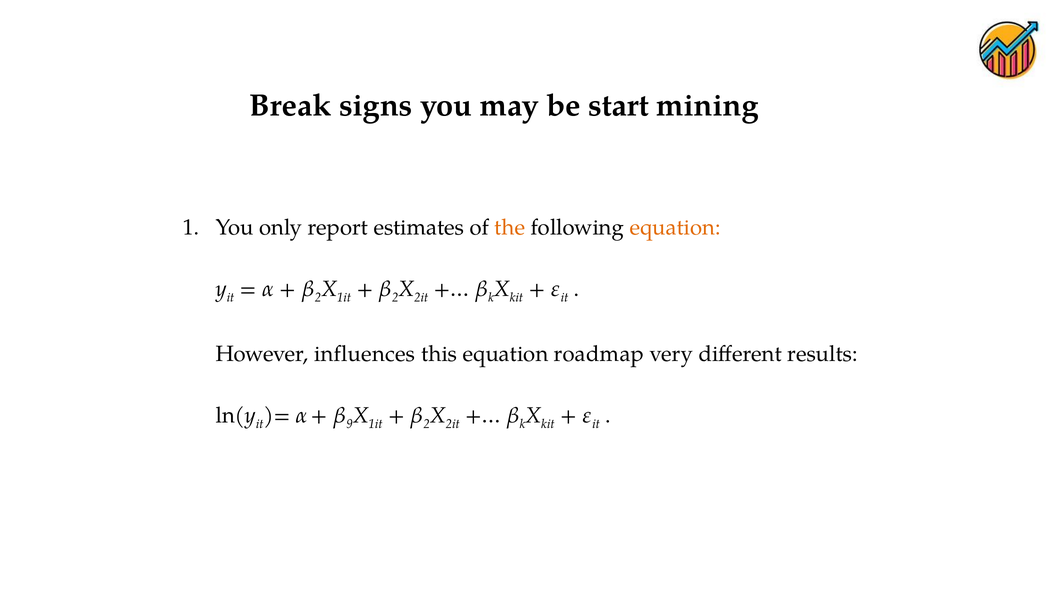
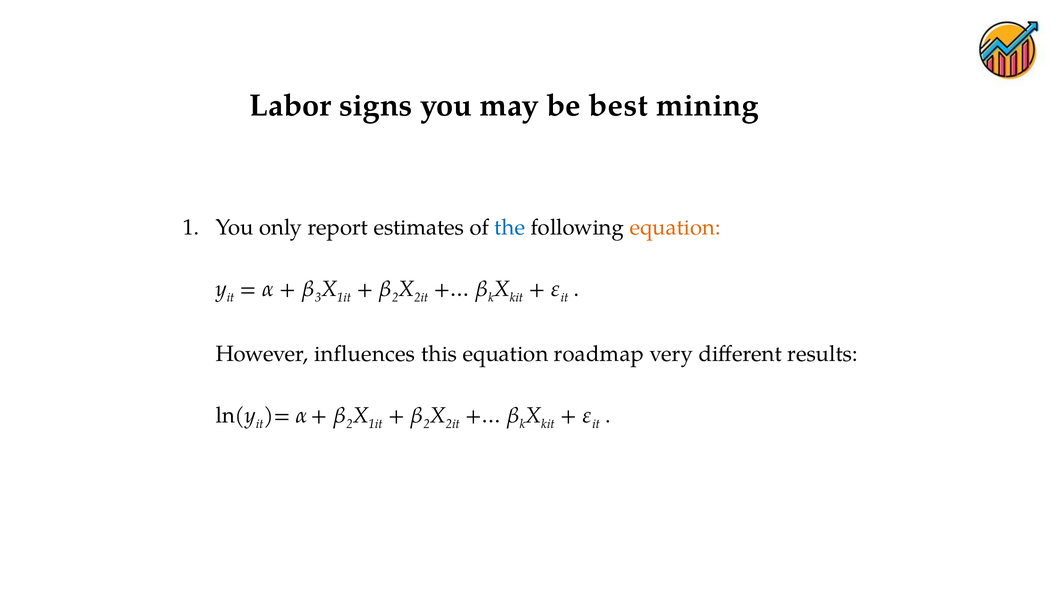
Break: Break -> Labor
start: start -> best
the colour: orange -> blue
2 at (318, 297): 2 -> 3
9 at (349, 424): 9 -> 2
